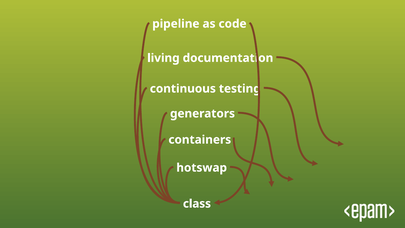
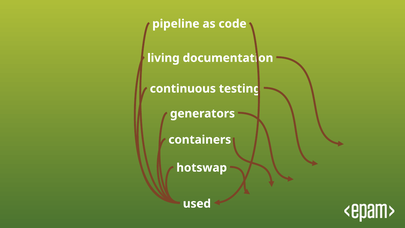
class: class -> used
